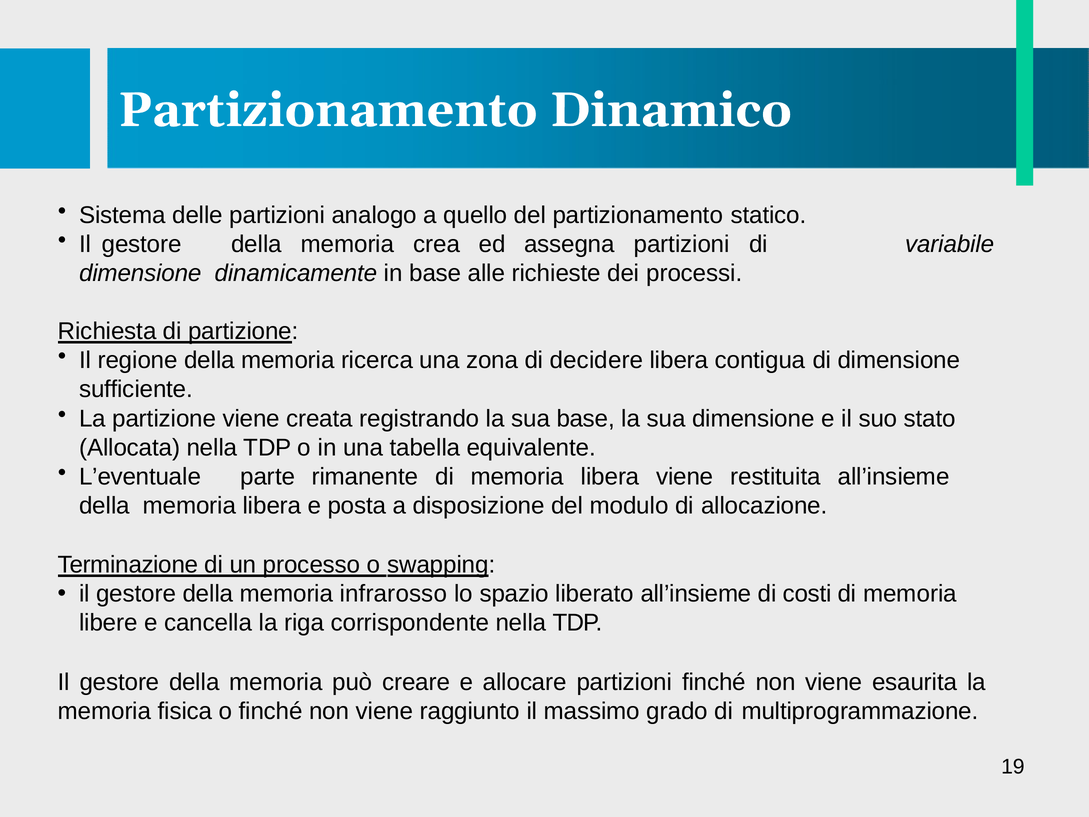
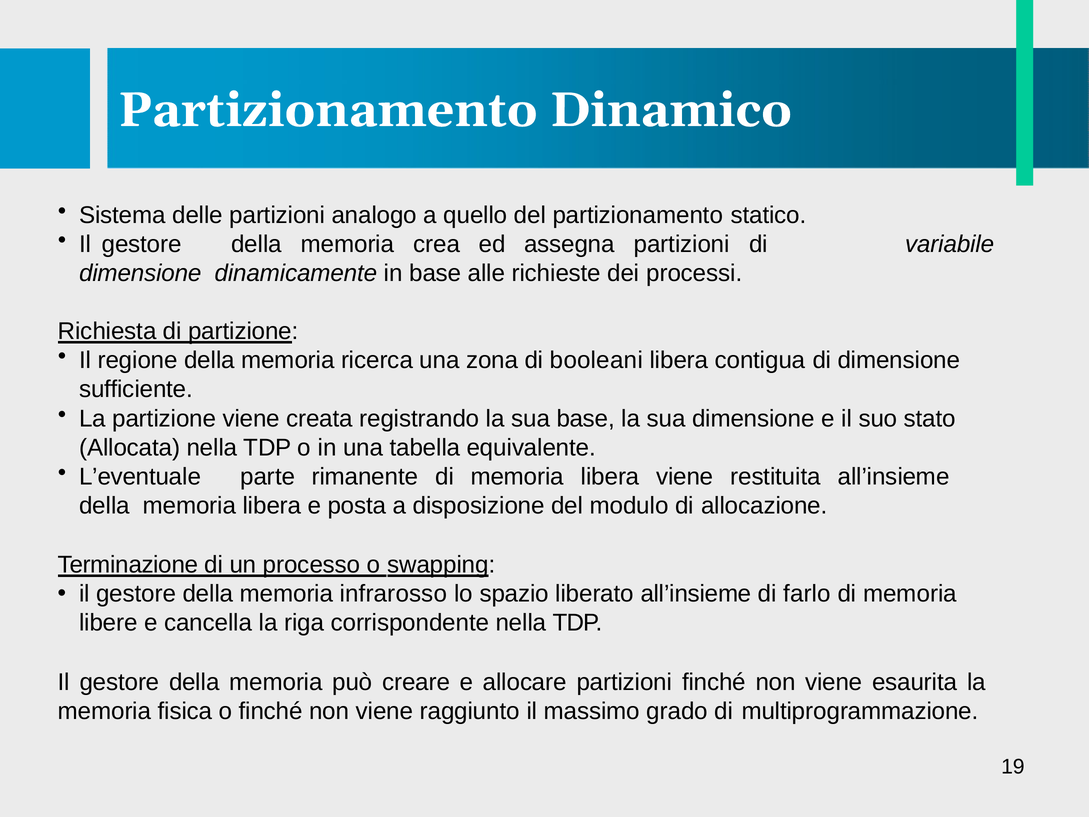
decidere: decidere -> booleani
costi: costi -> farlo
